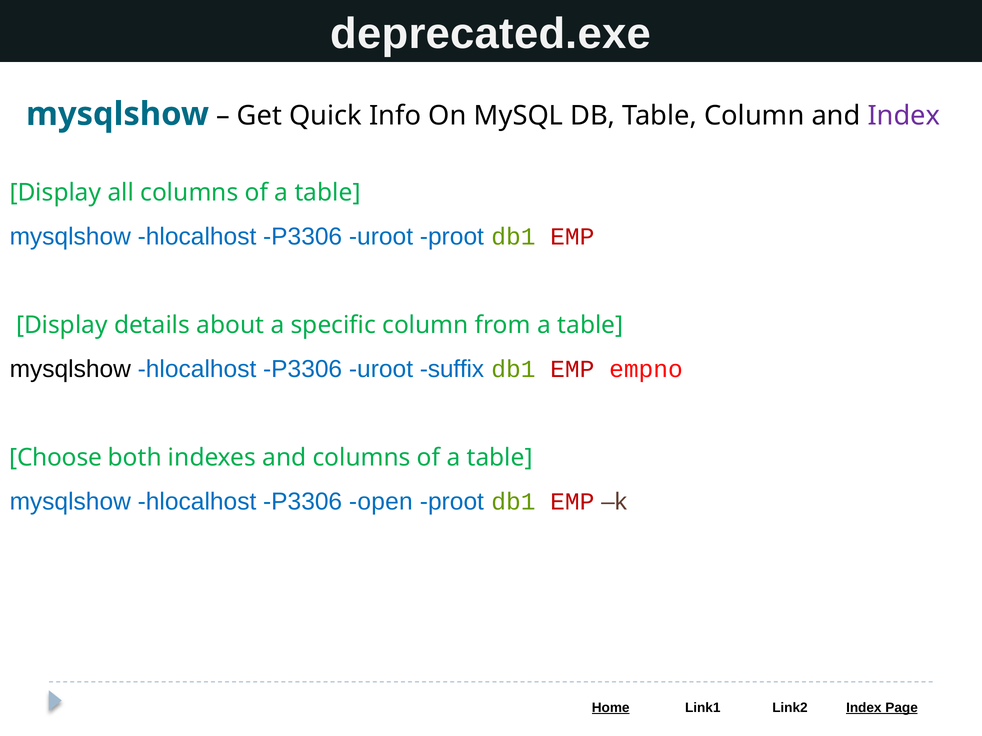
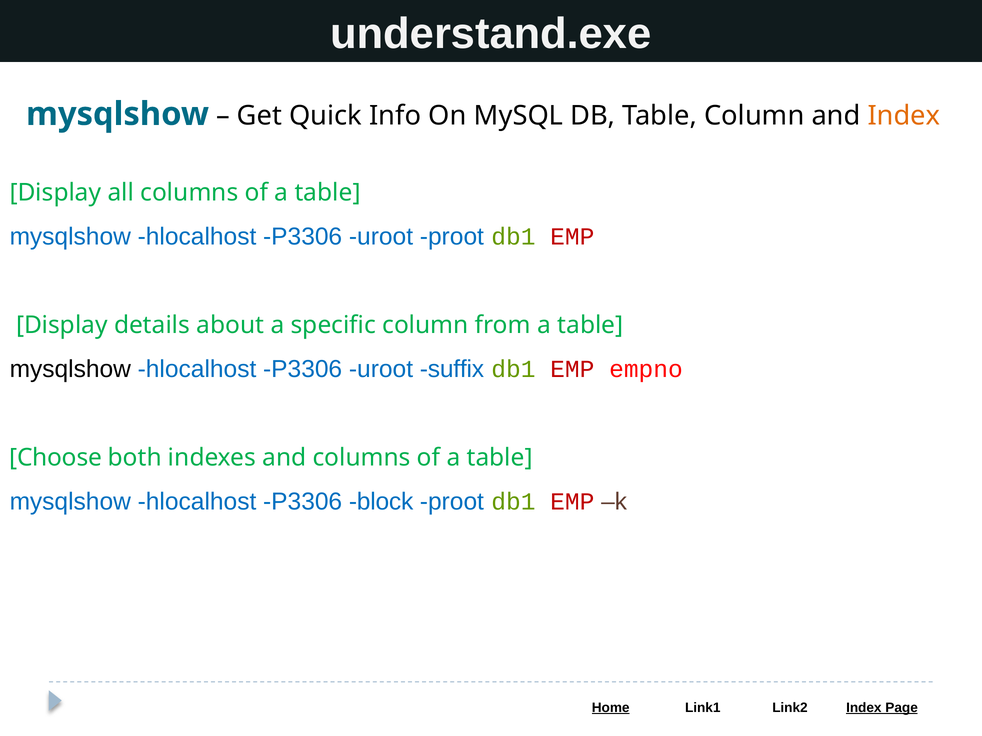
deprecated.exe: deprecated.exe -> understand.exe
Index at (904, 116) colour: purple -> orange
open: open -> block
